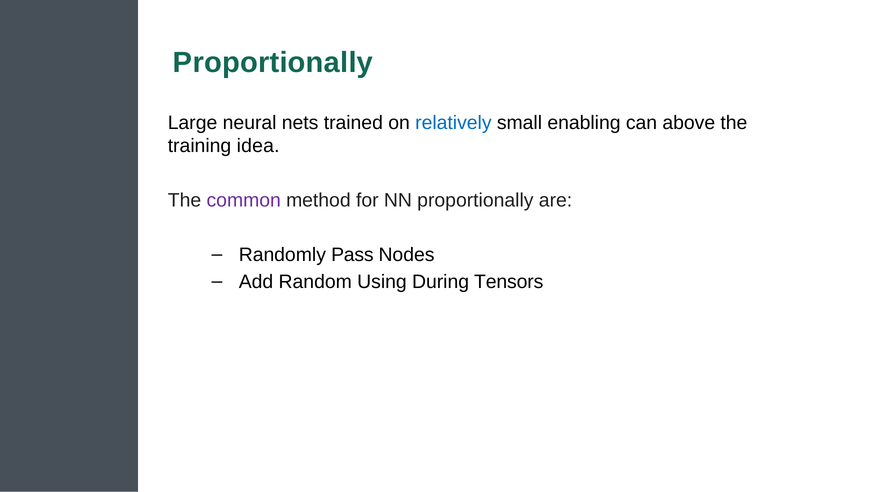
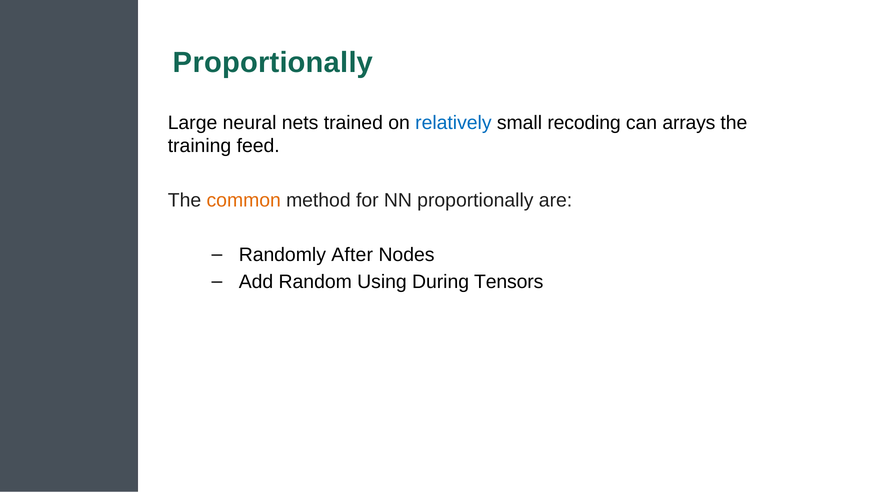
enabling: enabling -> recoding
above: above -> arrays
idea: idea -> feed
common colour: purple -> orange
Pass: Pass -> After
